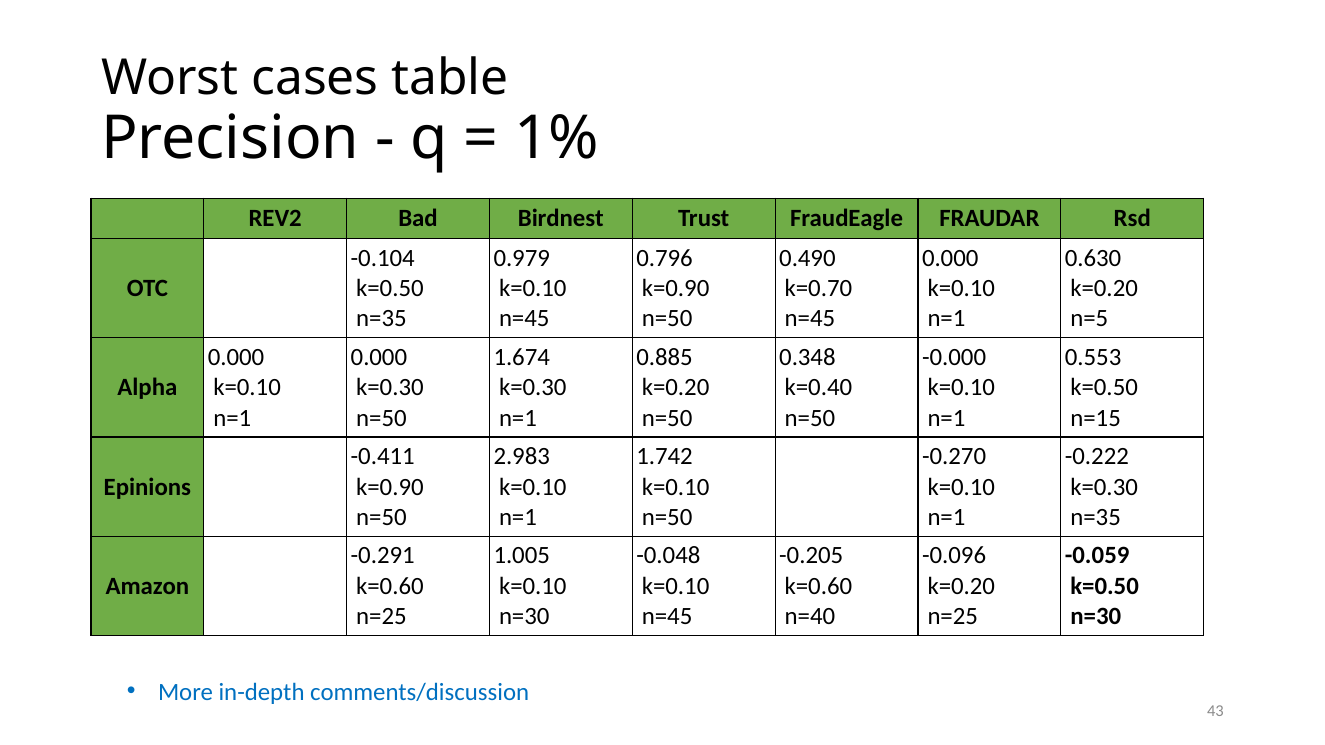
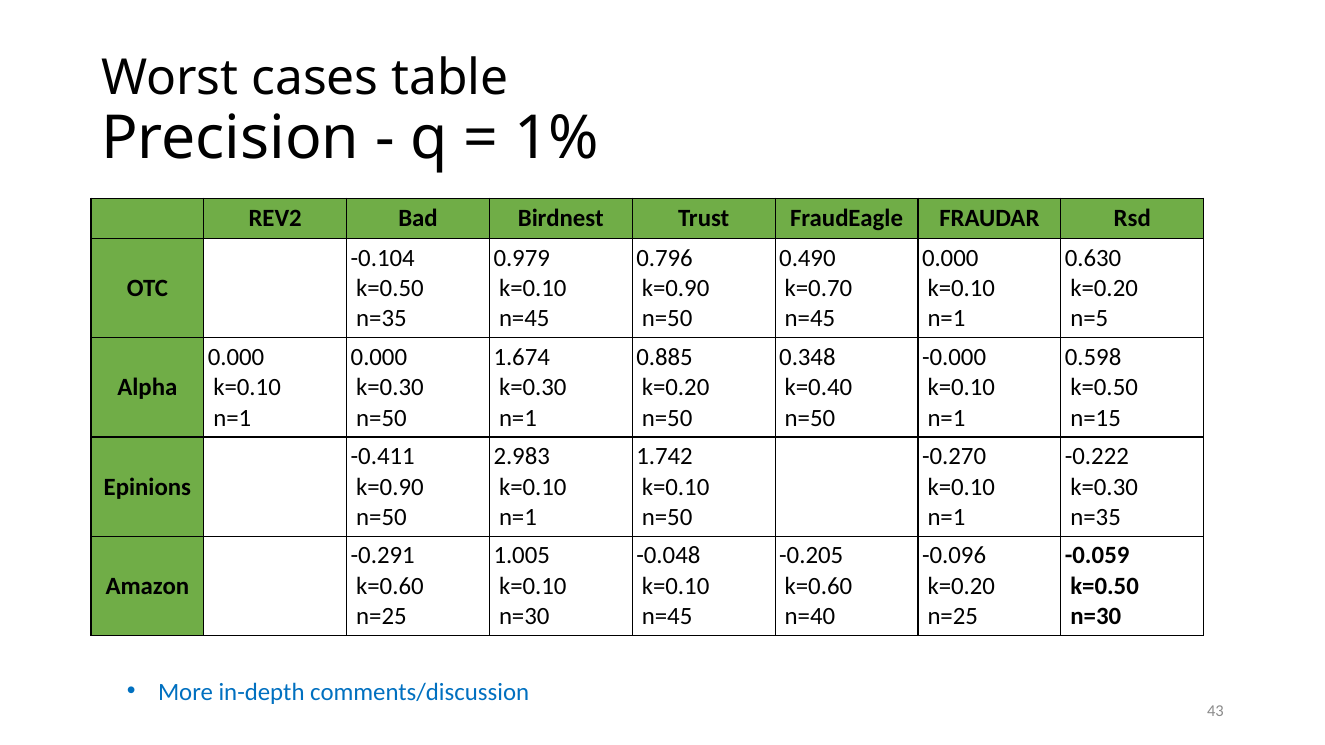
0.553: 0.553 -> 0.598
